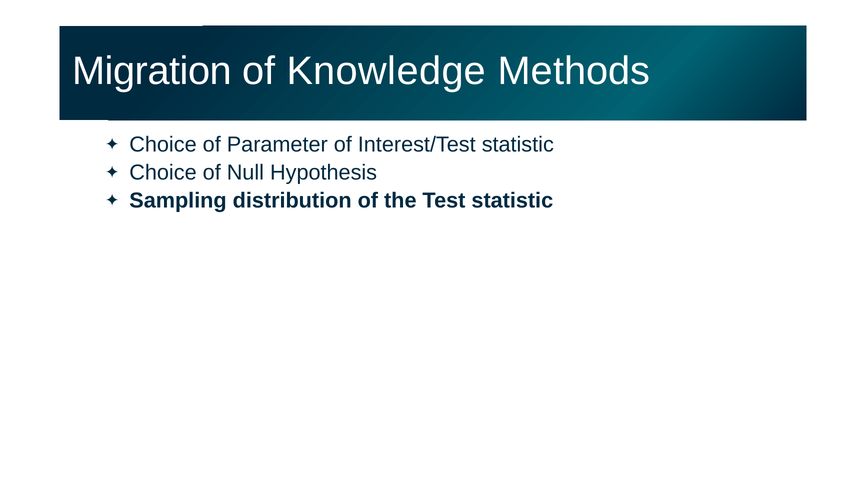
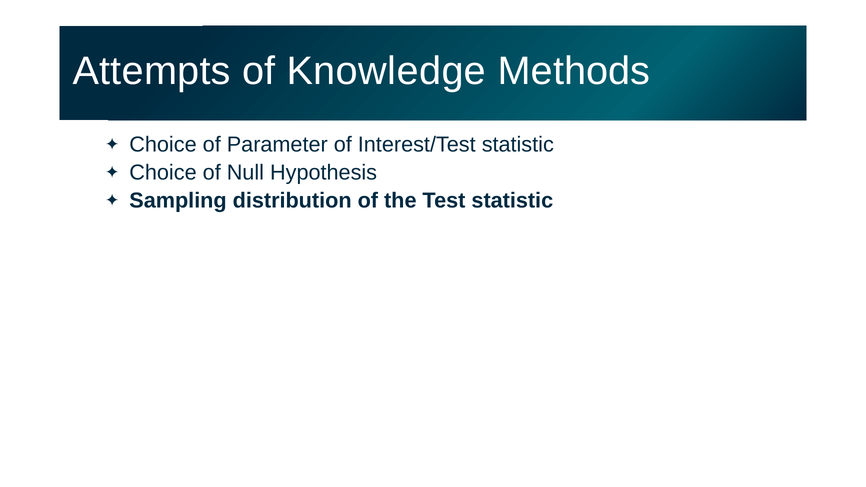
Migration: Migration -> Attempts
